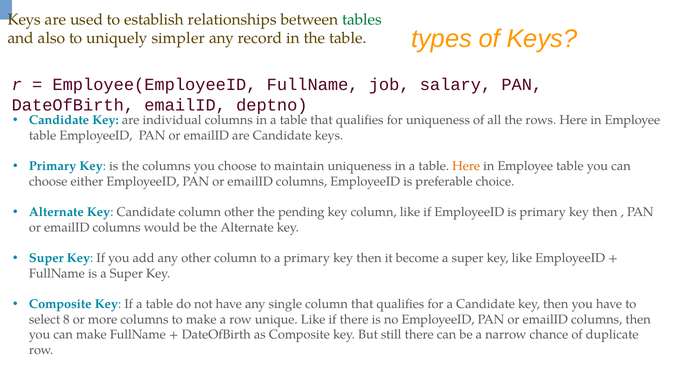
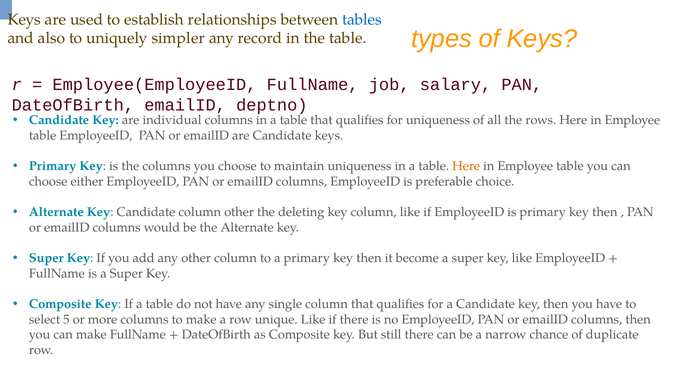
tables colour: green -> blue
pending: pending -> deleting
8: 8 -> 5
